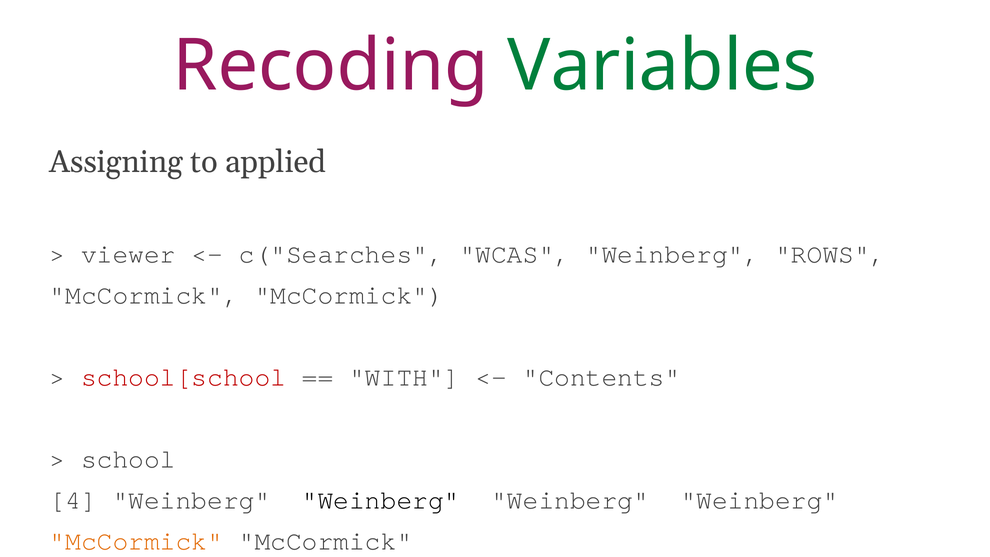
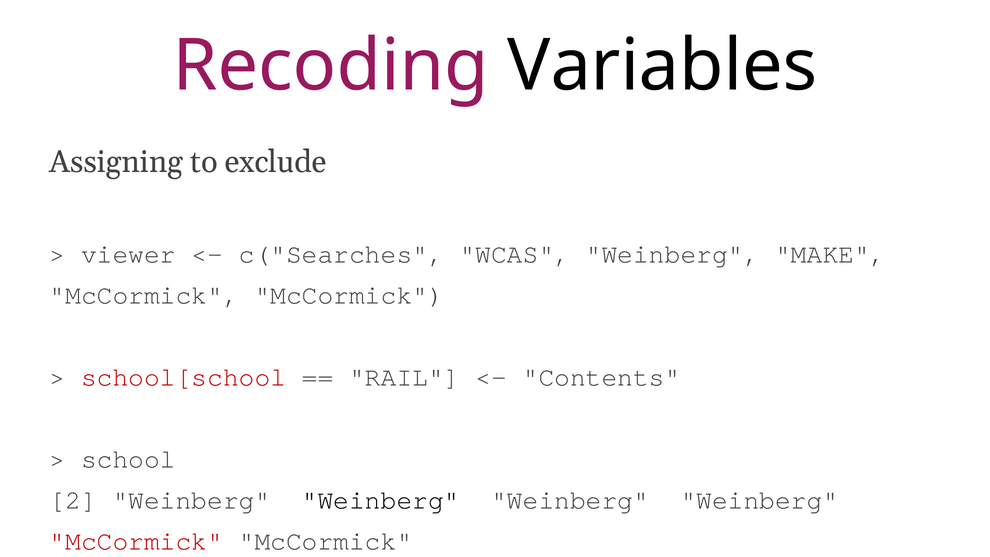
Variables colour: green -> black
applied: applied -> exclude
ROWS: ROWS -> MAKE
WITH: WITH -> RAIL
4: 4 -> 2
McCormick at (136, 541) colour: orange -> red
